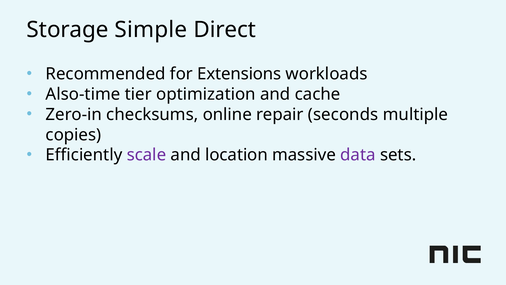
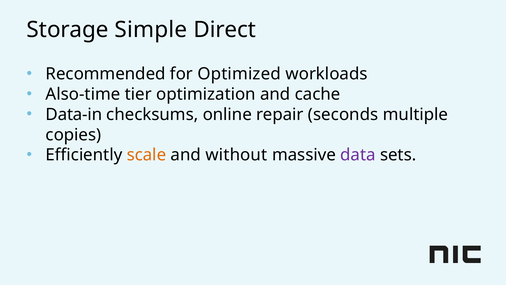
Extensions: Extensions -> Optimized
Zero-in: Zero-in -> Data-in
scale colour: purple -> orange
location: location -> without
